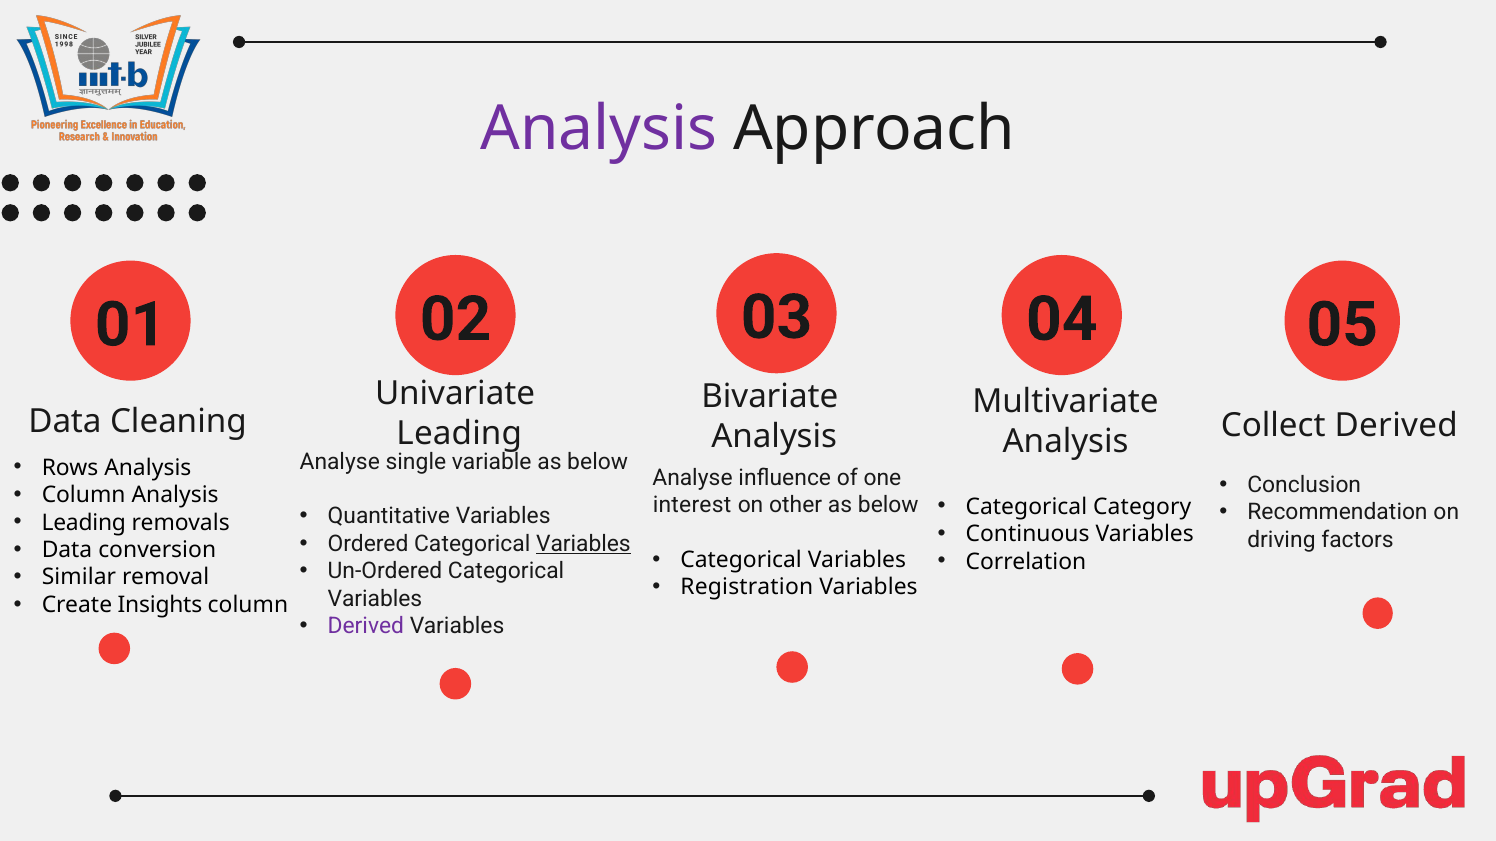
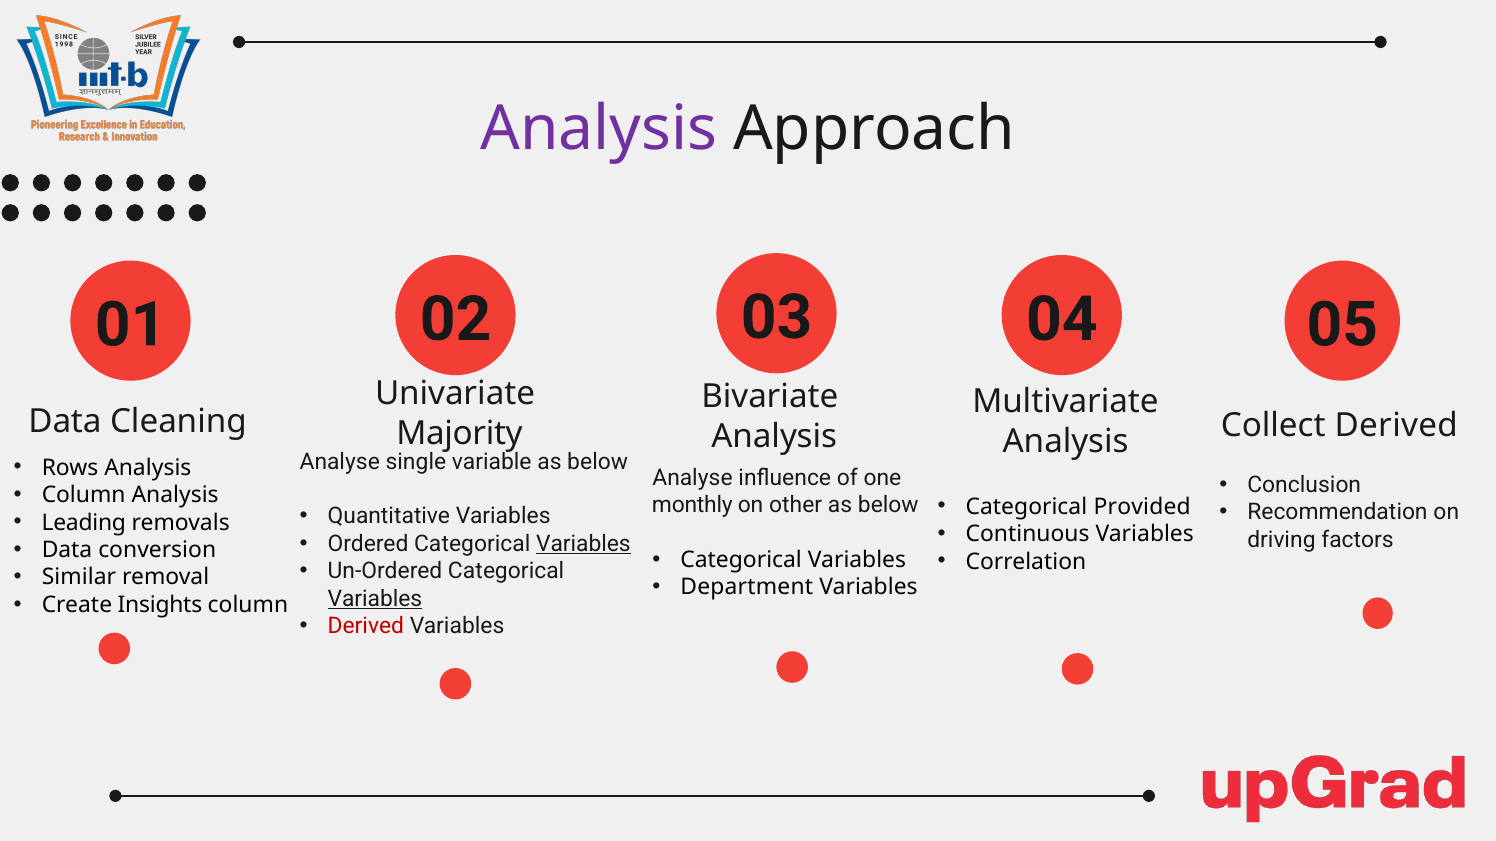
Leading at (459, 433): Leading -> Majority
Category: Category -> Provided
interest: interest -> monthly
Registration: Registration -> Department
Variables at (375, 599) underline: none -> present
Derived at (366, 626) colour: purple -> red
